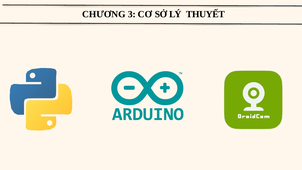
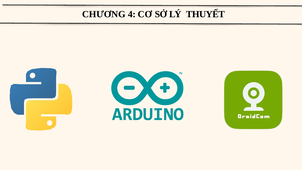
3: 3 -> 4
